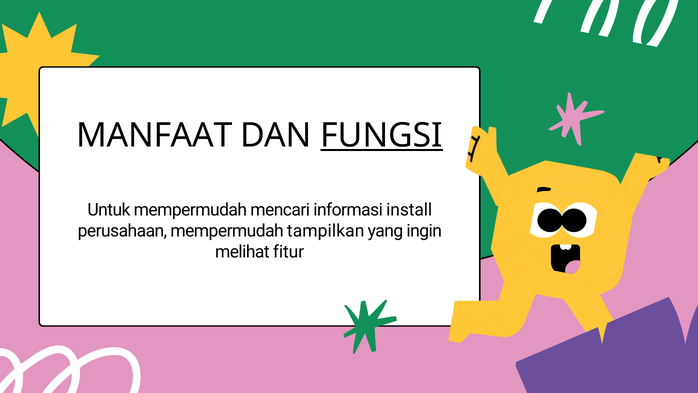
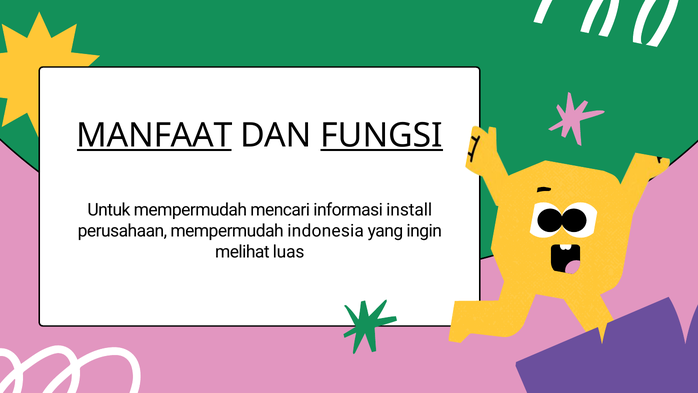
MANFAAT underline: none -> present
tampilkan: tampilkan -> indonesia
fitur: fitur -> luas
